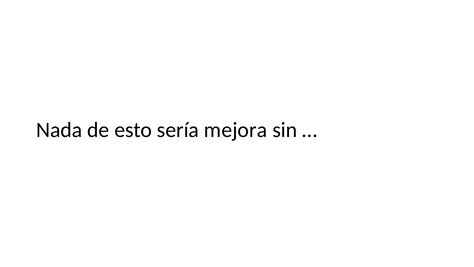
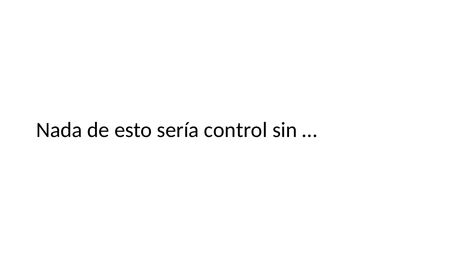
mejora: mejora -> control
